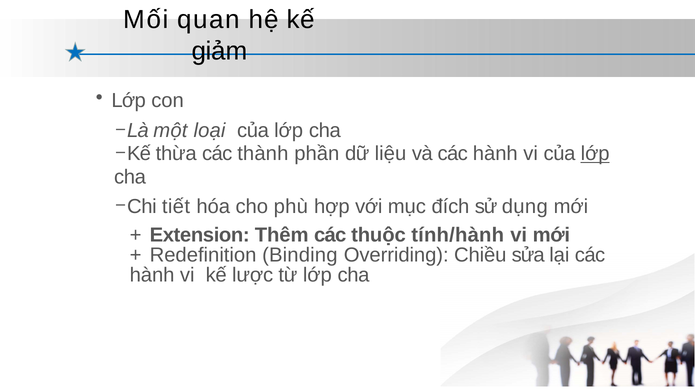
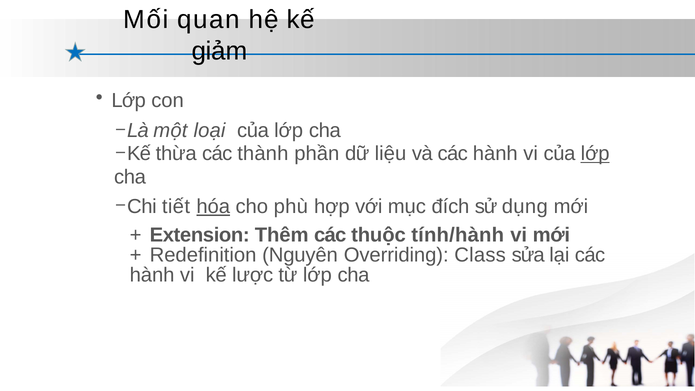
hóa underline: none -> present
Binding: Binding -> Nguyên
Chiều: Chiều -> Class
